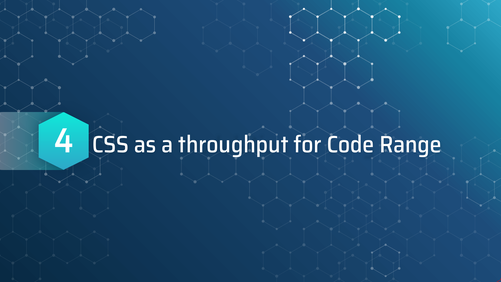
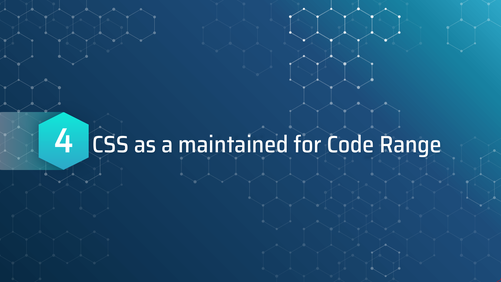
throughput: throughput -> maintained
